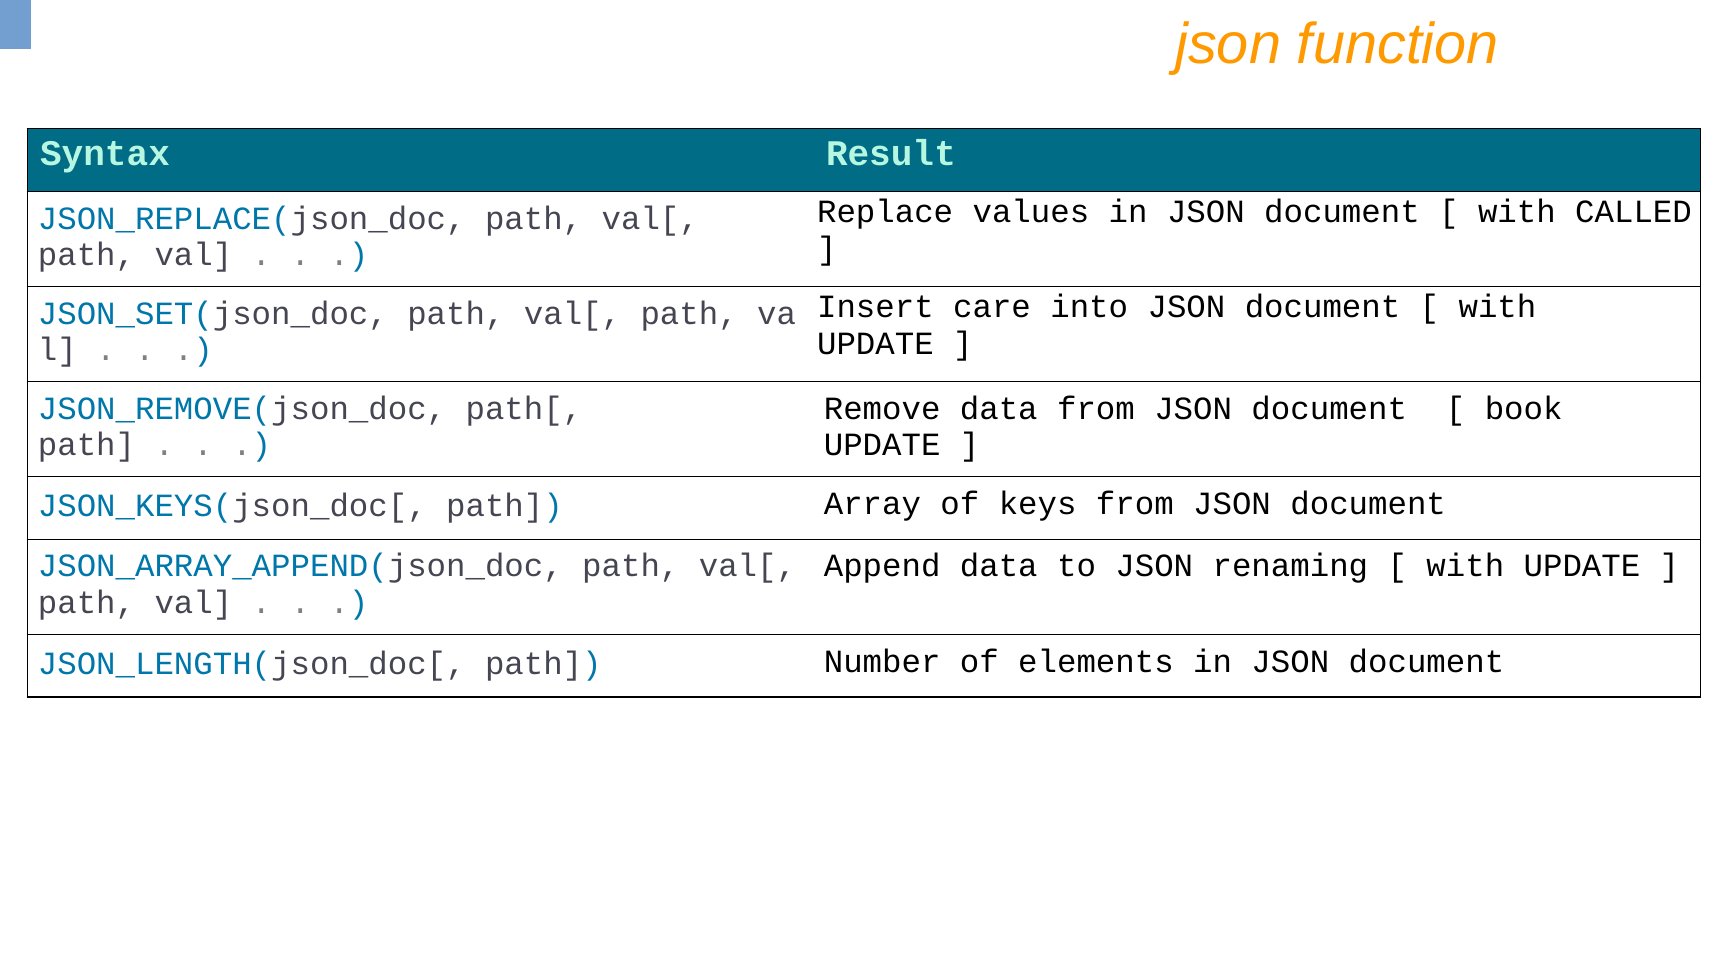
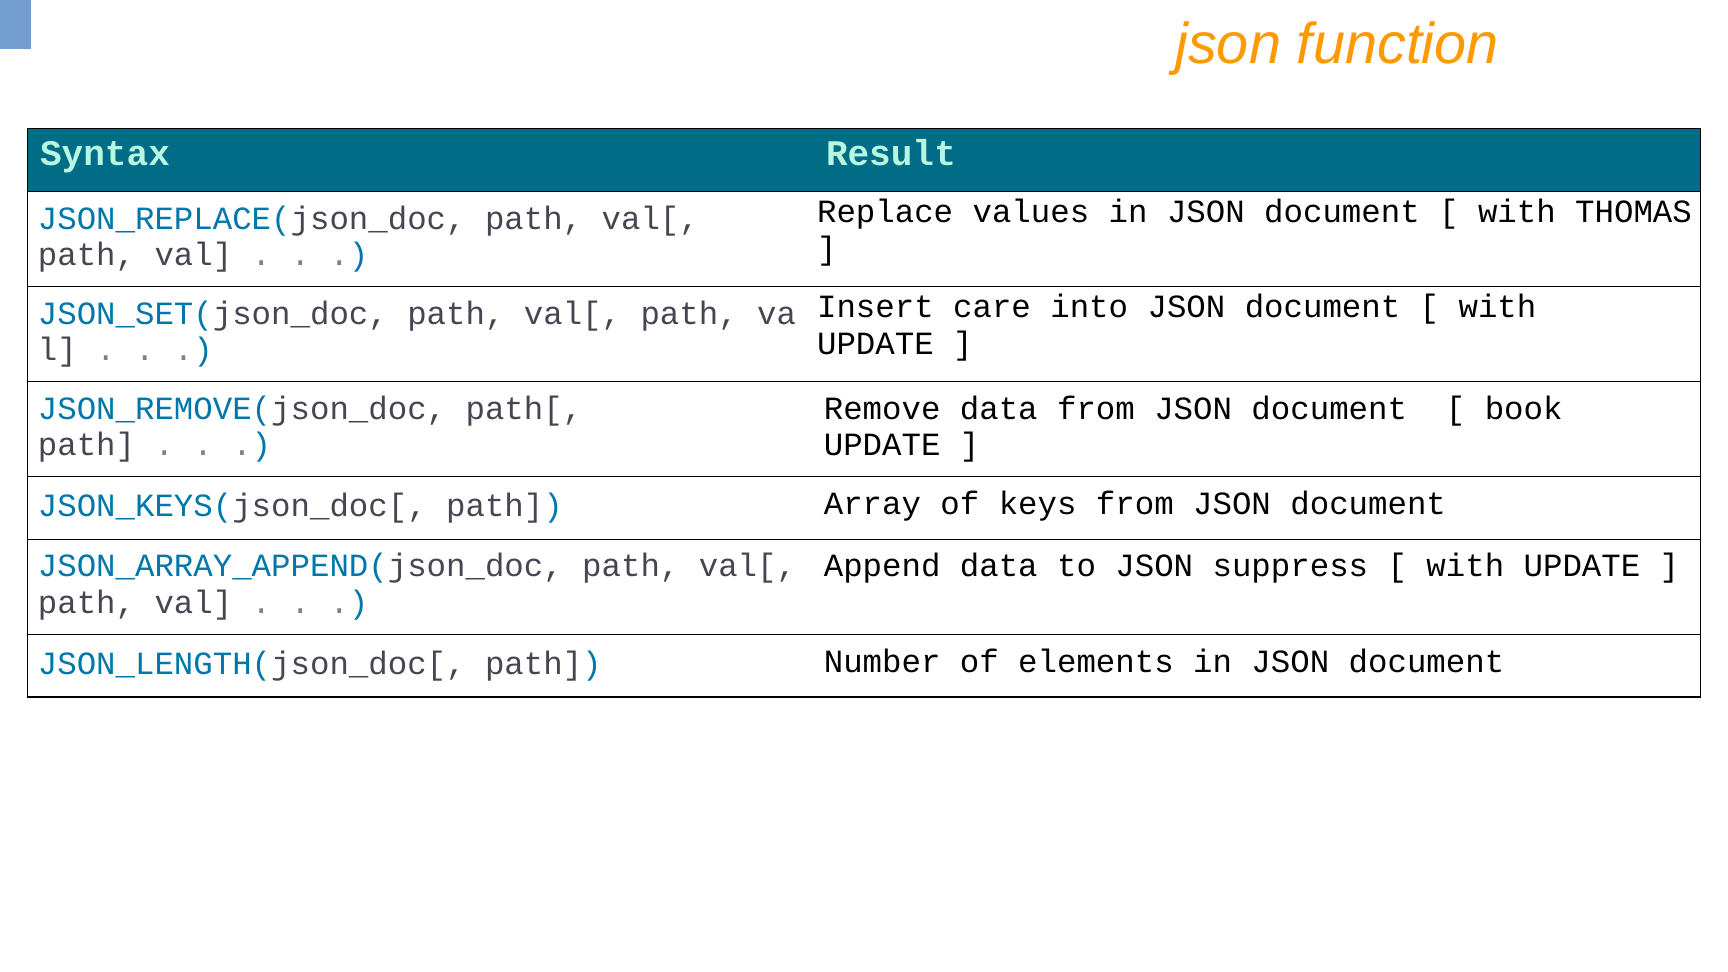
CALLED: CALLED -> THOMAS
renaming: renaming -> suppress
